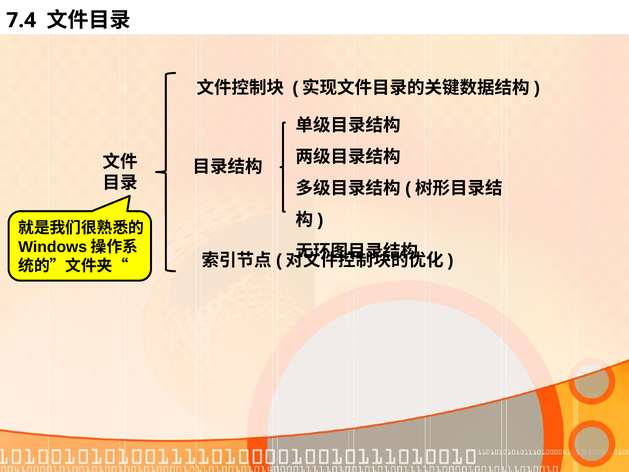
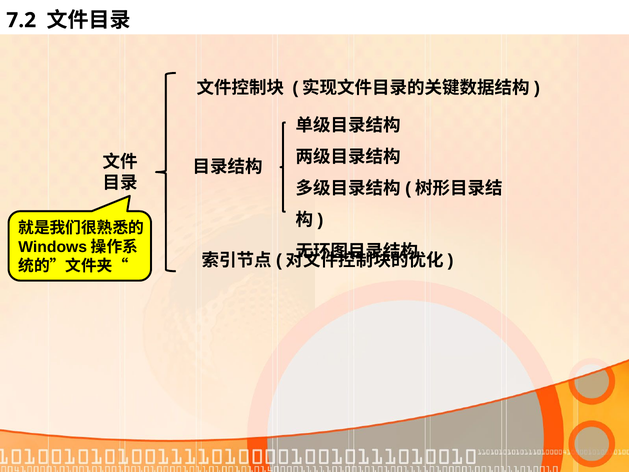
7.4: 7.4 -> 7.2
